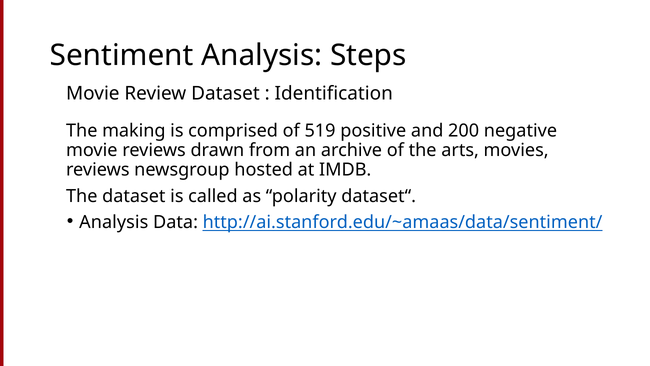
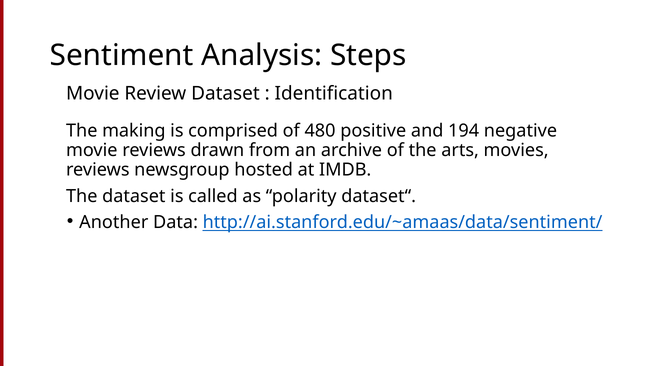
519: 519 -> 480
200: 200 -> 194
Analysis at (114, 222): Analysis -> Another
